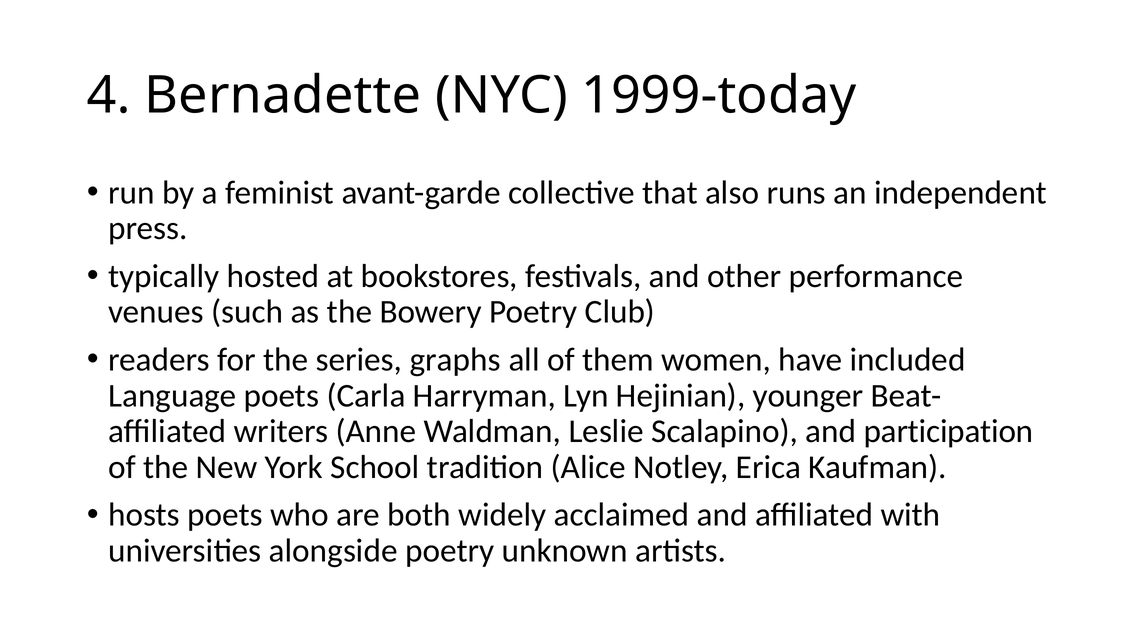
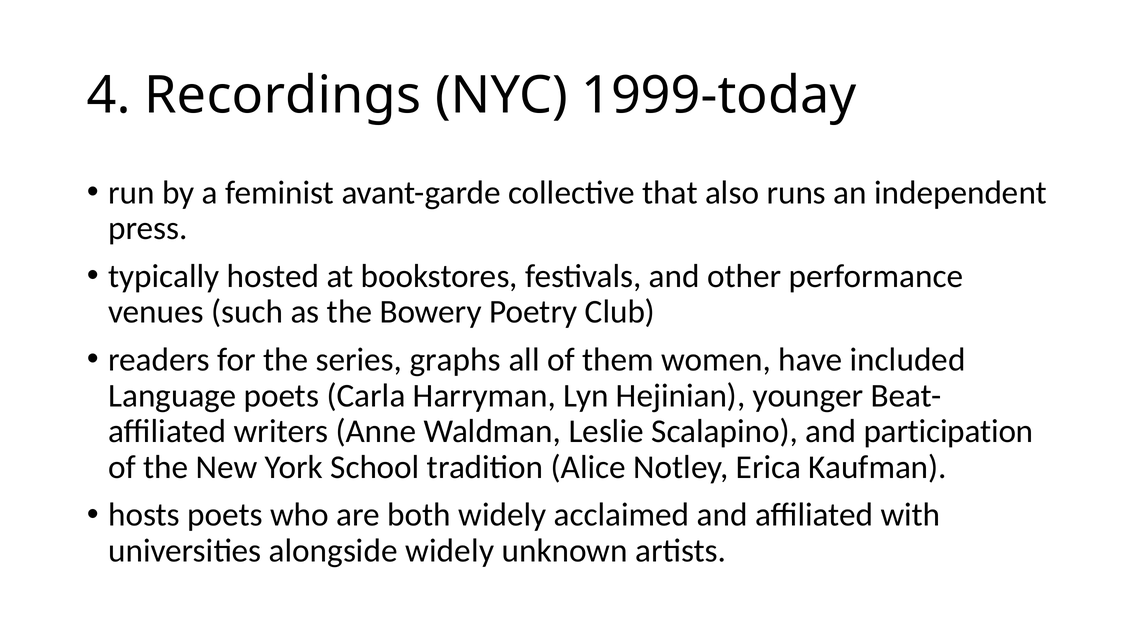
Bernadette: Bernadette -> Recordings
alongside poetry: poetry -> widely
